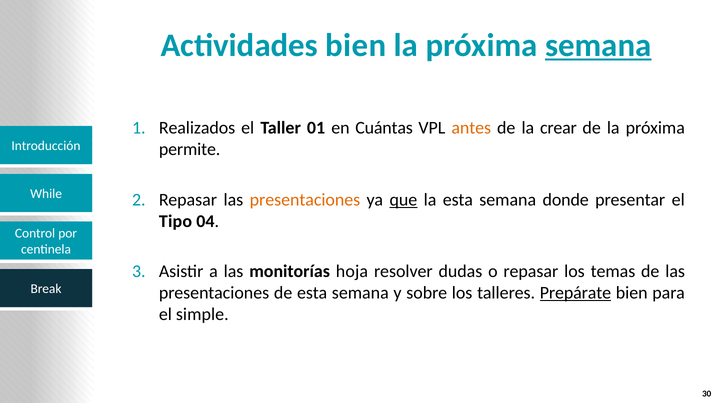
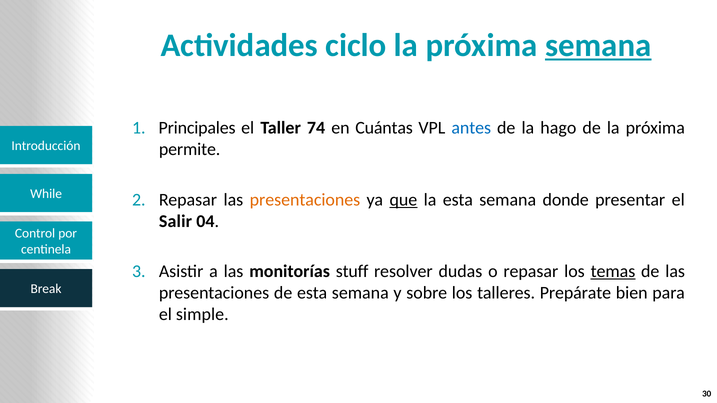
Actividades bien: bien -> ciclo
Realizados: Realizados -> Principales
01: 01 -> 74
antes colour: orange -> blue
crear: crear -> hago
Tipo: Tipo -> Salir
hoja: hoja -> stuff
temas underline: none -> present
Prepárate underline: present -> none
